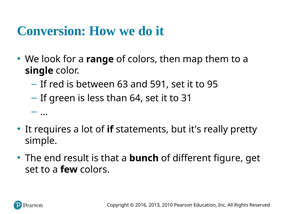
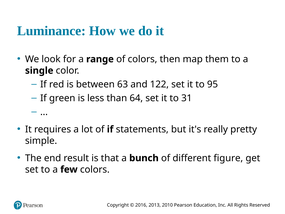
Conversion: Conversion -> Luminance
591: 591 -> 122
